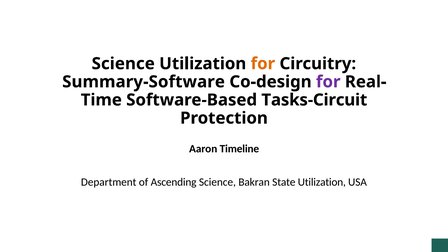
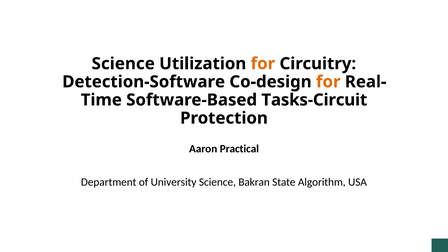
Summary-Software: Summary-Software -> Detection-Software
for at (328, 82) colour: purple -> orange
Timeline: Timeline -> Practical
Ascending: Ascending -> University
State Utilization: Utilization -> Algorithm
